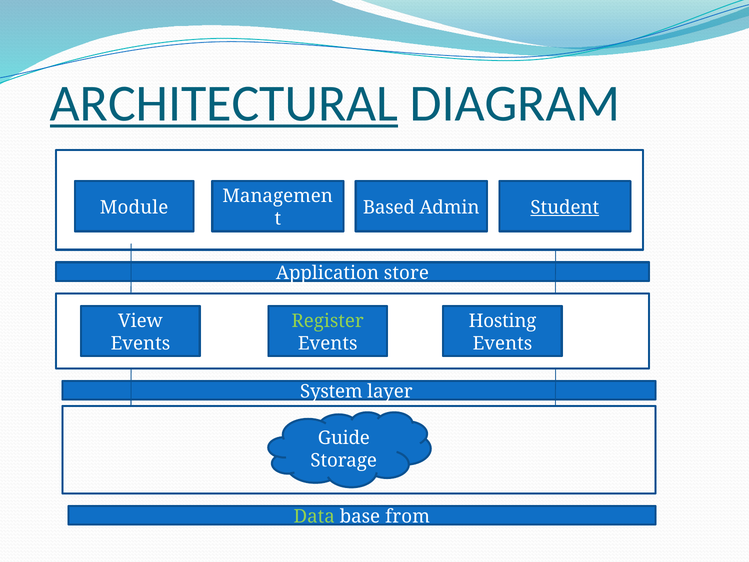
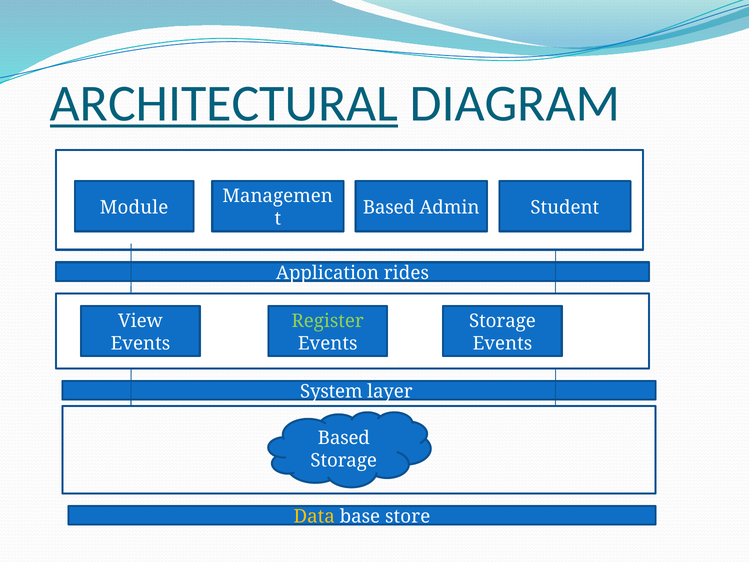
Student underline: present -> none
store: store -> rides
Hosting at (502, 321): Hosting -> Storage
Guide at (344, 438): Guide -> Based
Data colour: light green -> yellow
from: from -> store
